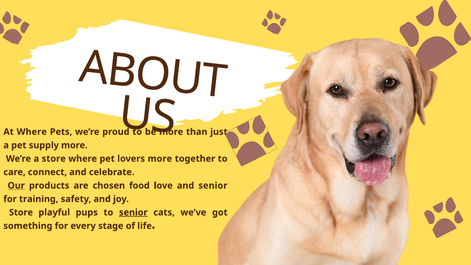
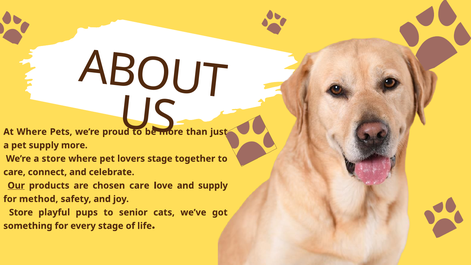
lovers more: more -> stage
chosen food: food -> care
and senior: senior -> supply
training: training -> method
senior at (133, 212) underline: present -> none
